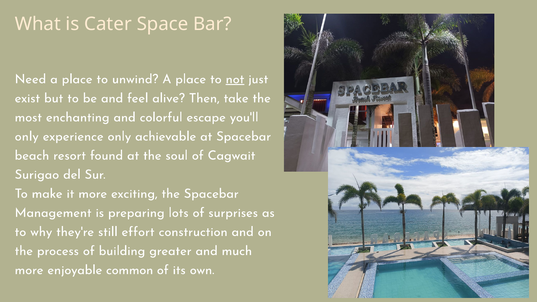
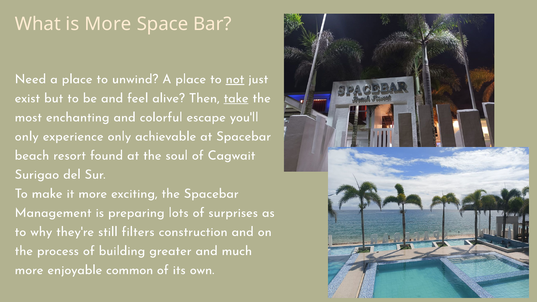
is Cater: Cater -> More
take underline: none -> present
effort: effort -> filters
